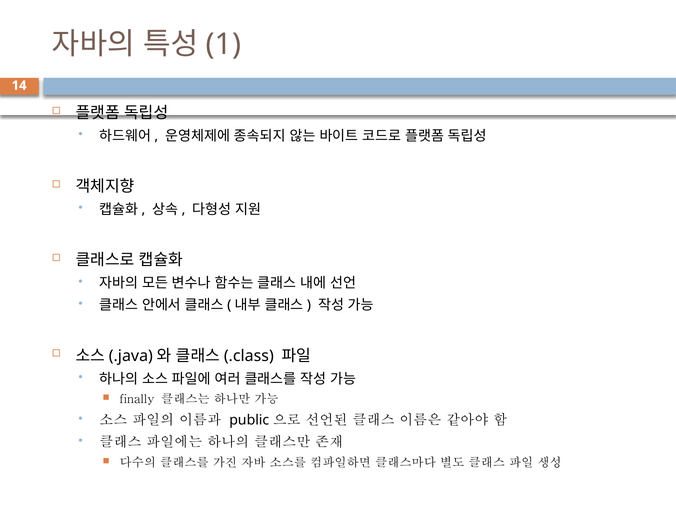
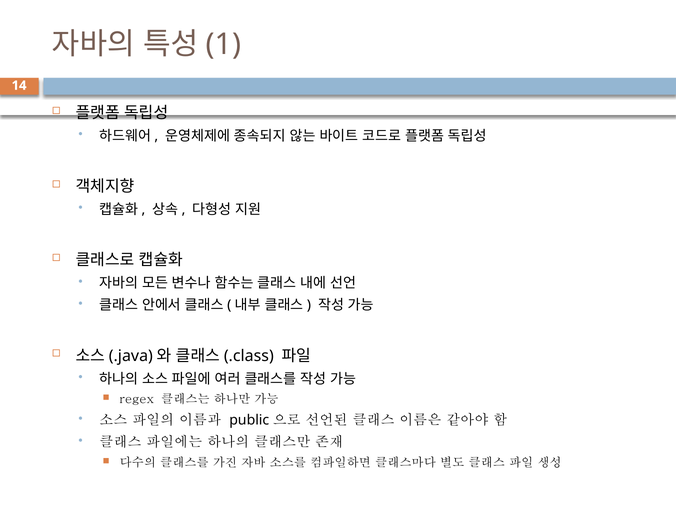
finally: finally -> regex
